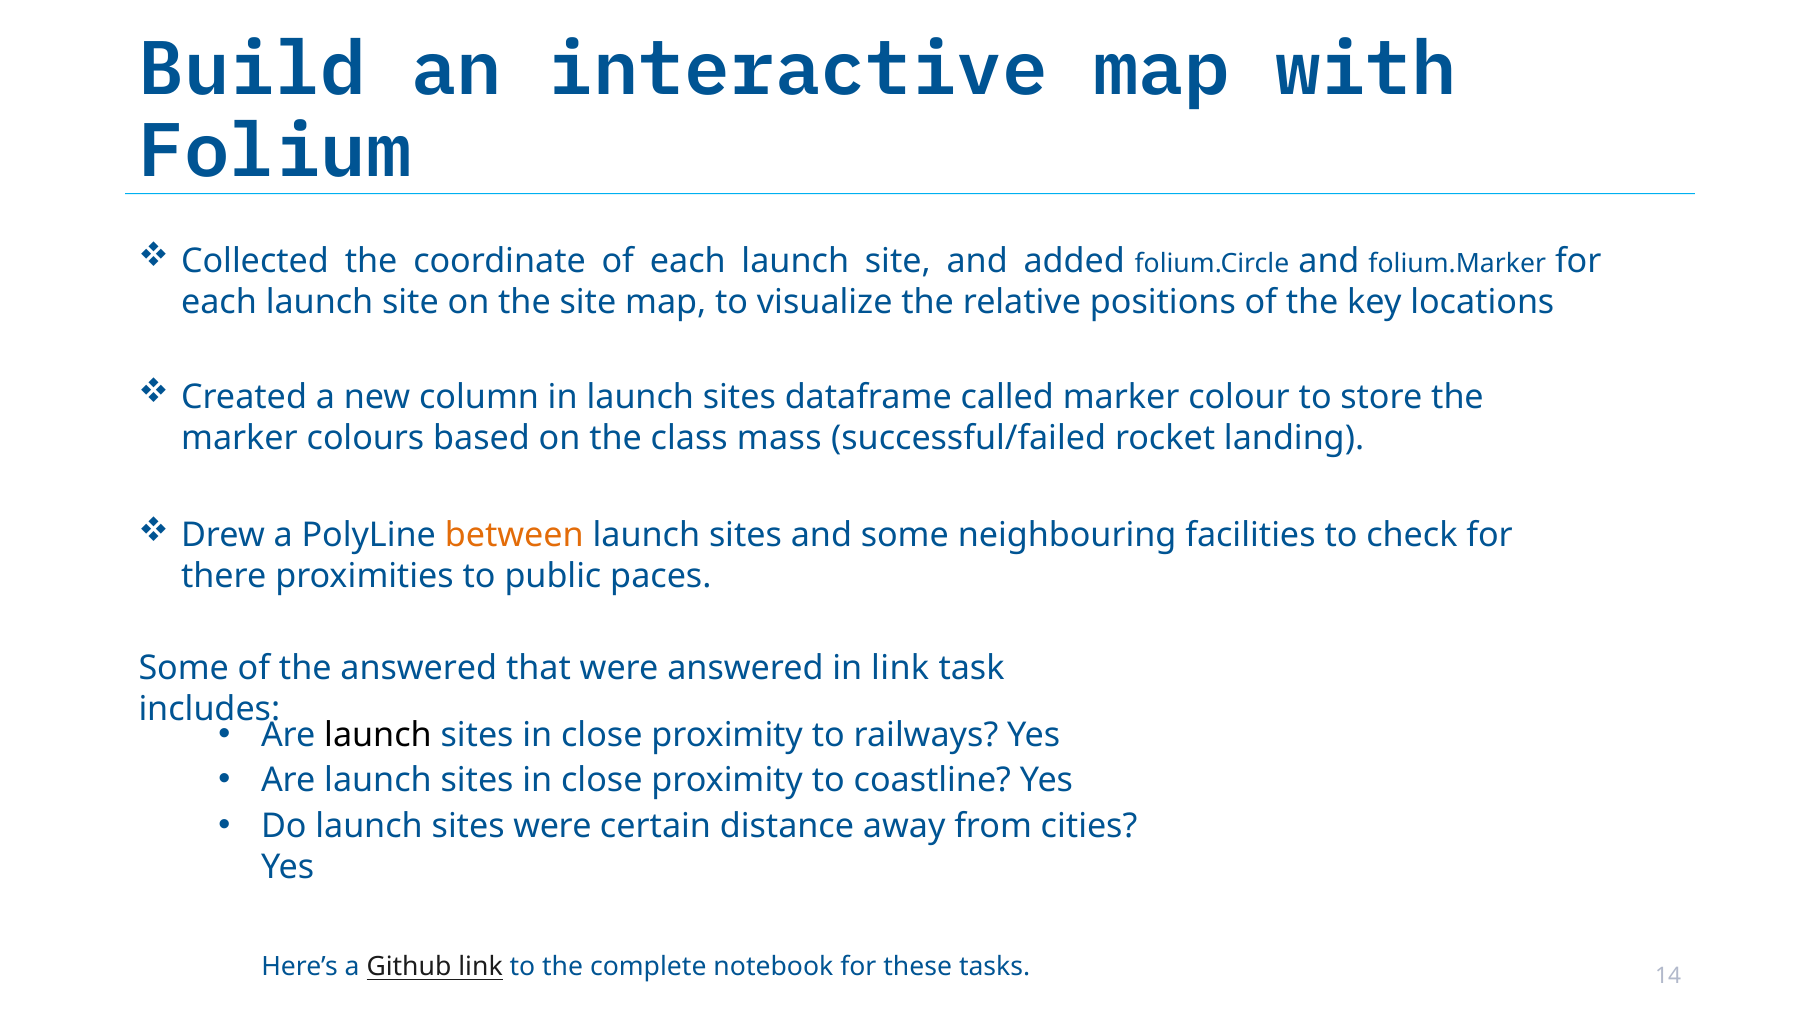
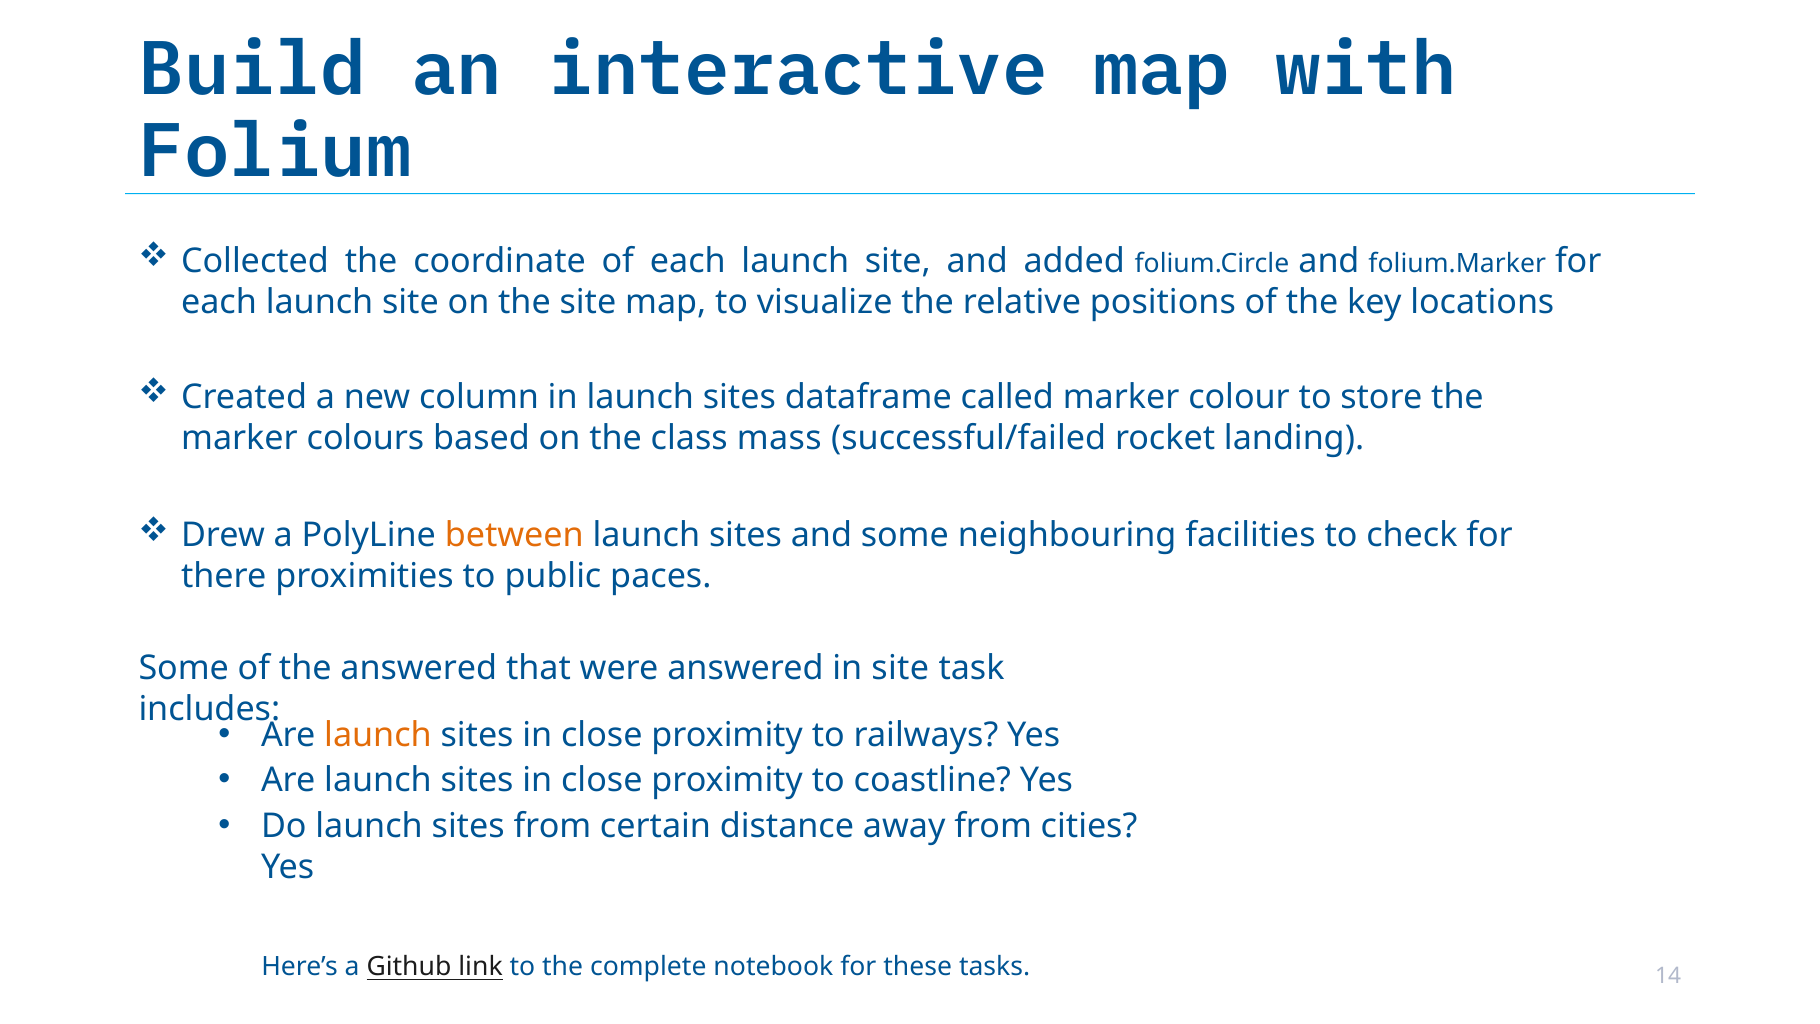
in link: link -> site
launch at (378, 735) colour: black -> orange
sites were: were -> from
